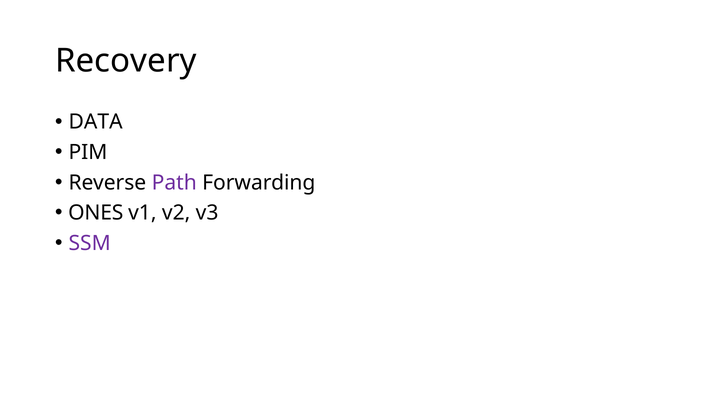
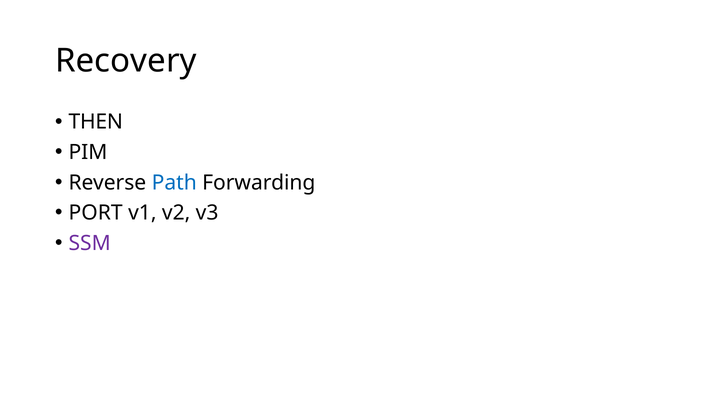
DATA: DATA -> THEN
Path colour: purple -> blue
ONES: ONES -> PORT
